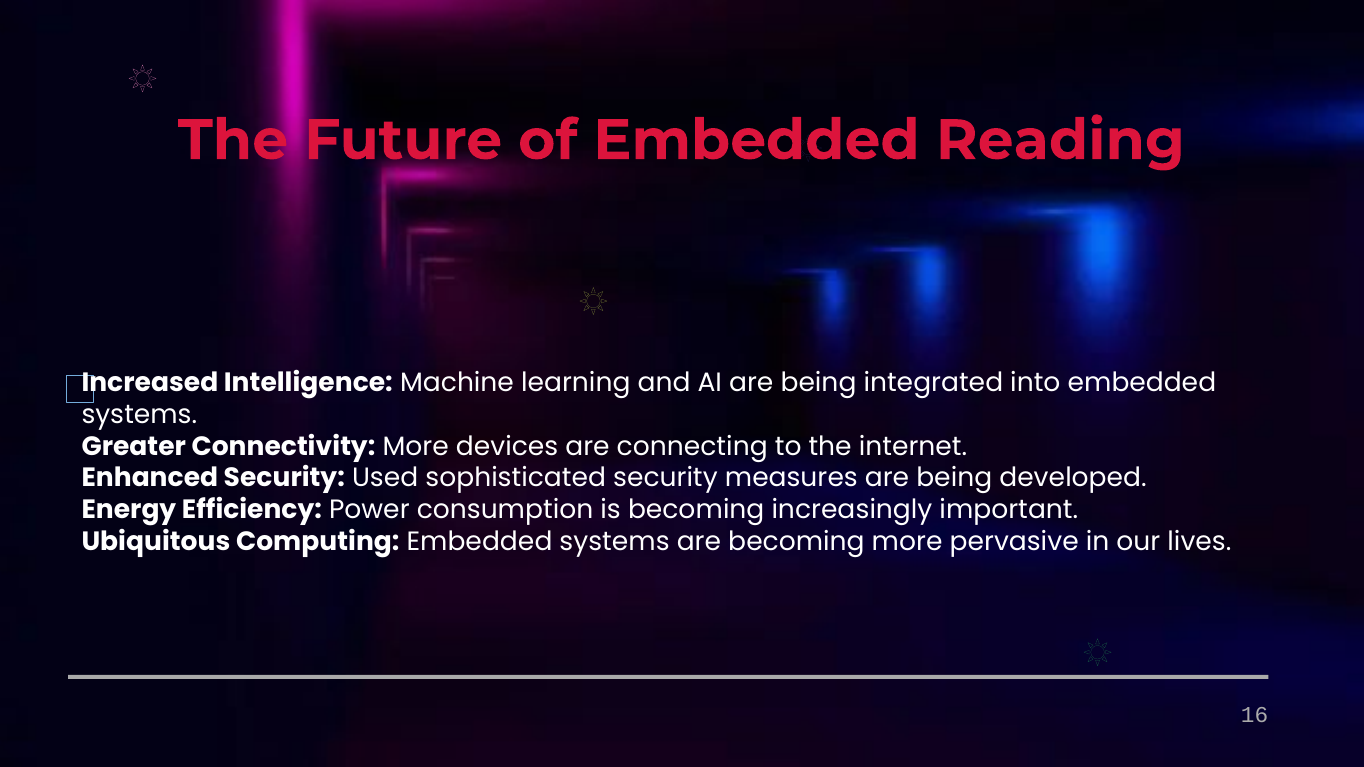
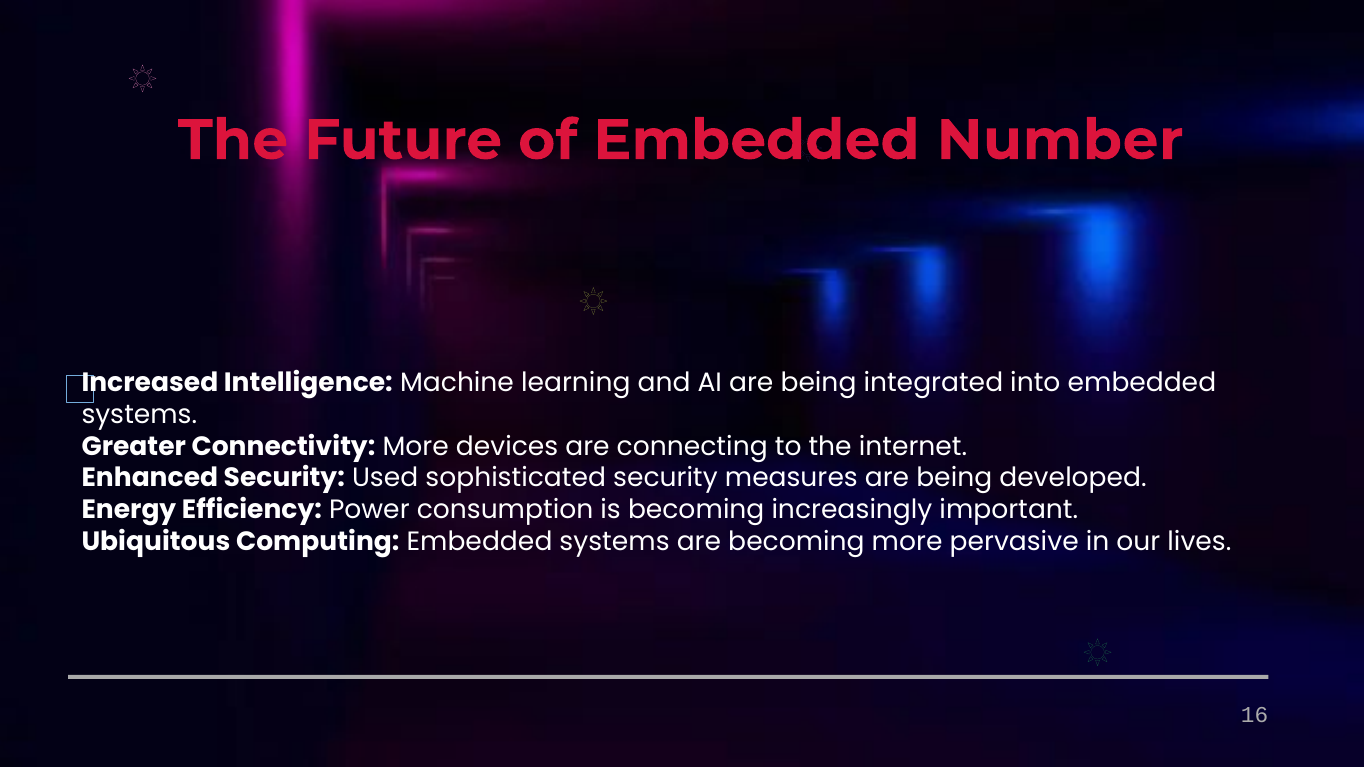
Reading: Reading -> Number
